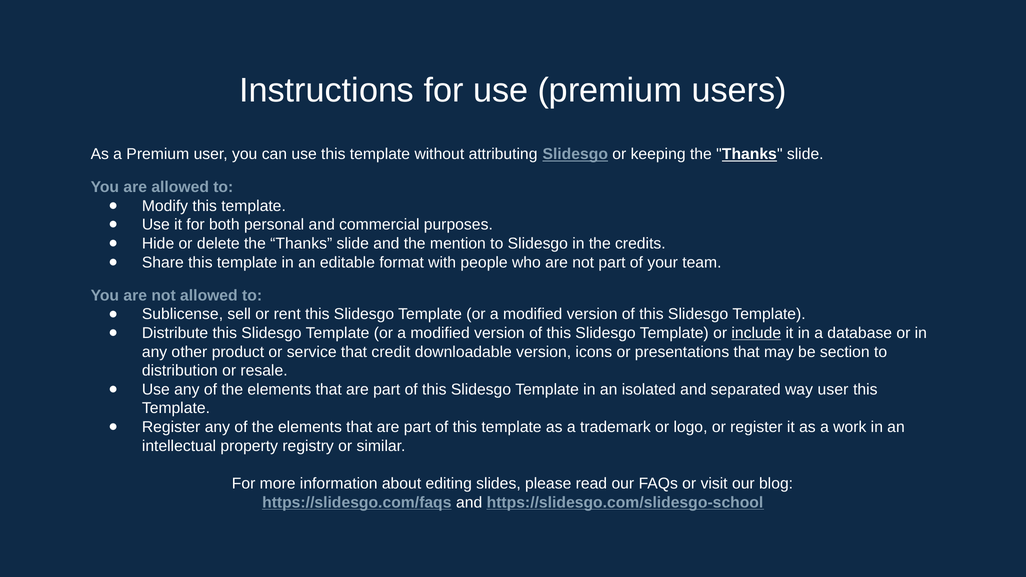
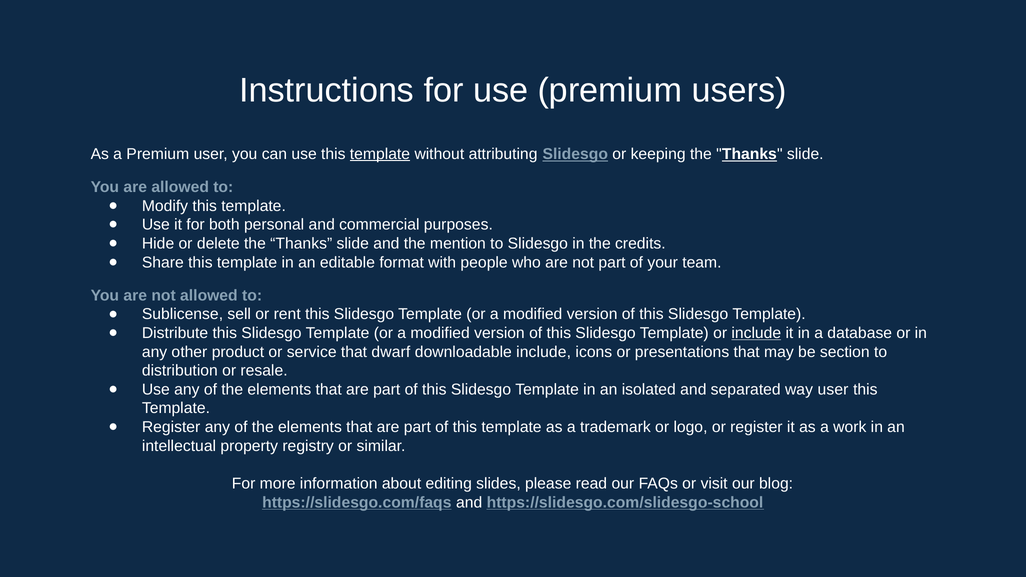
template at (380, 154) underline: none -> present
credit: credit -> dwarf
downloadable version: version -> include
